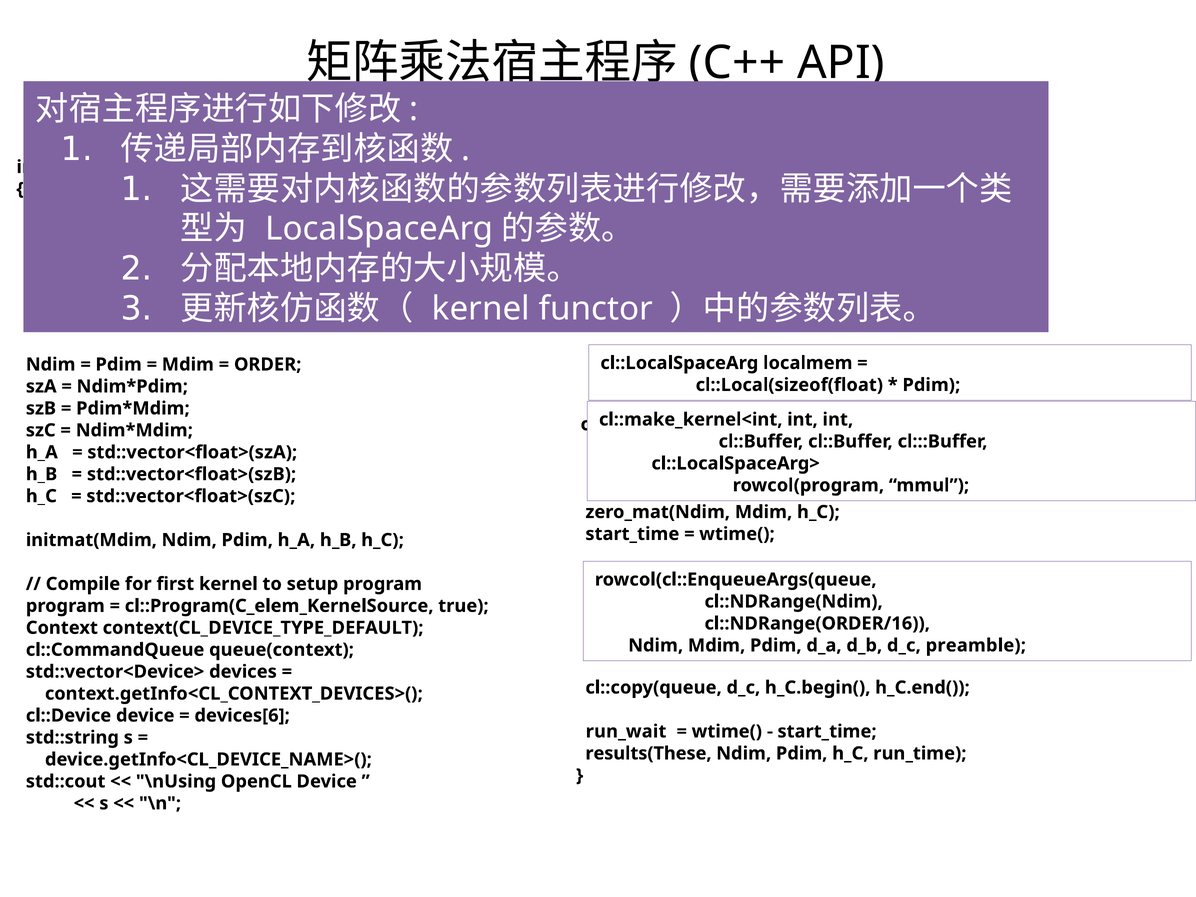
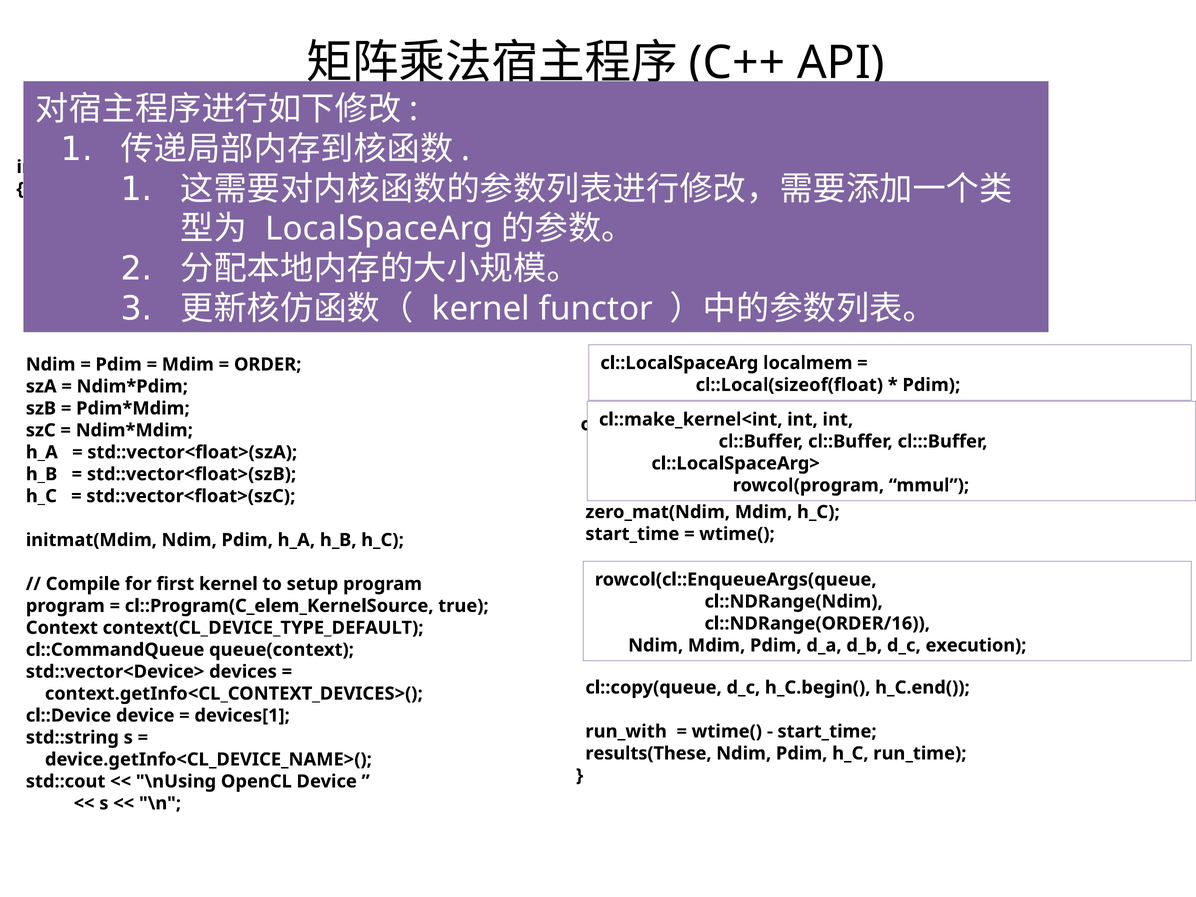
preamble: preamble -> execution
devices[6: devices[6 -> devices[1
run_wait: run_wait -> run_with
